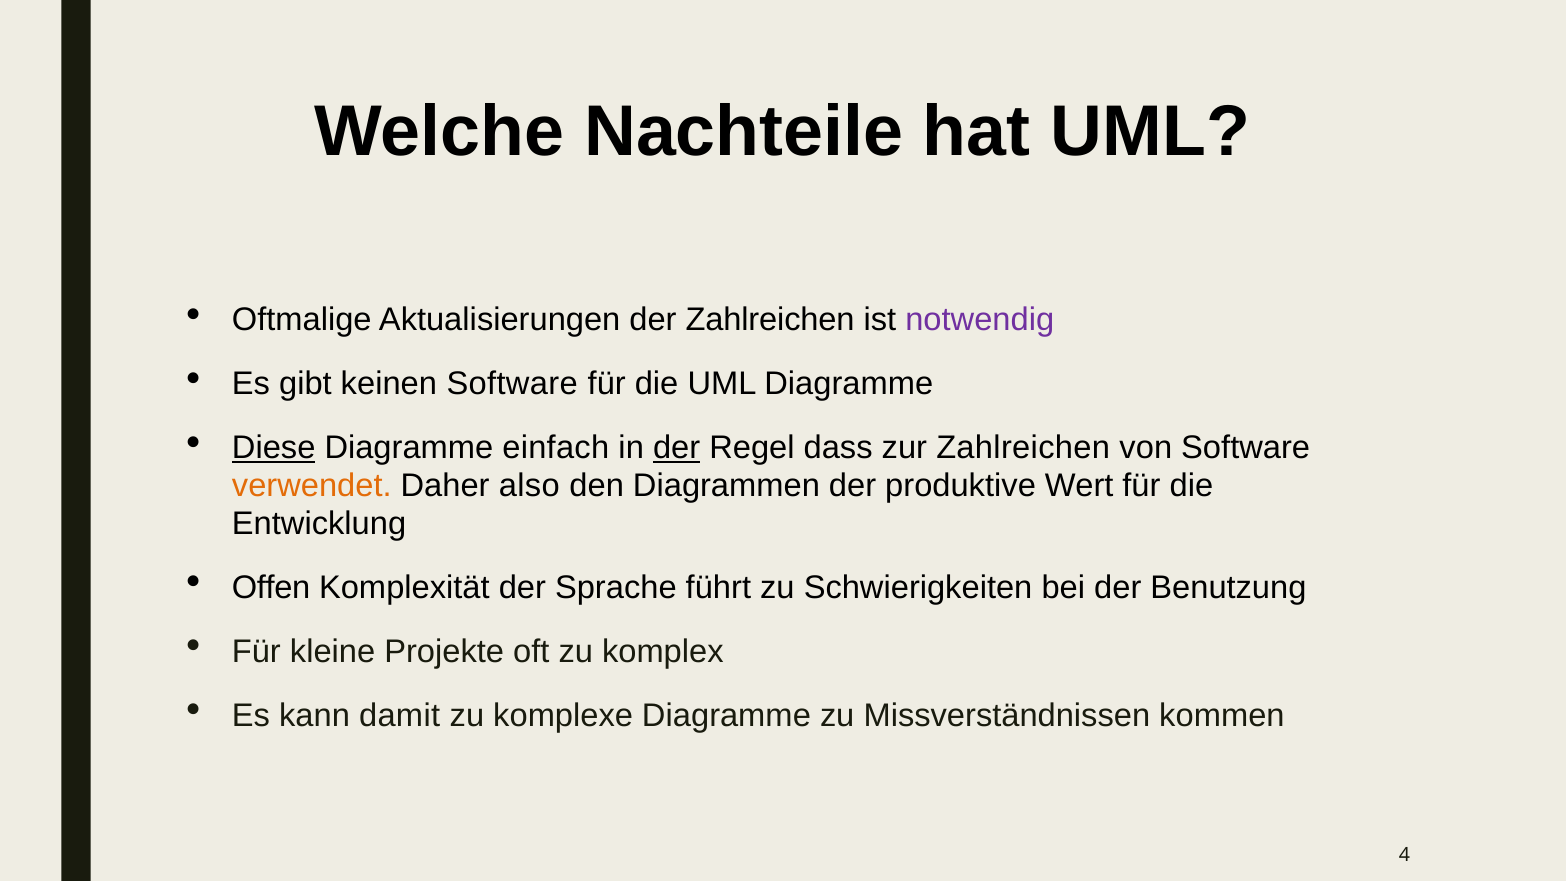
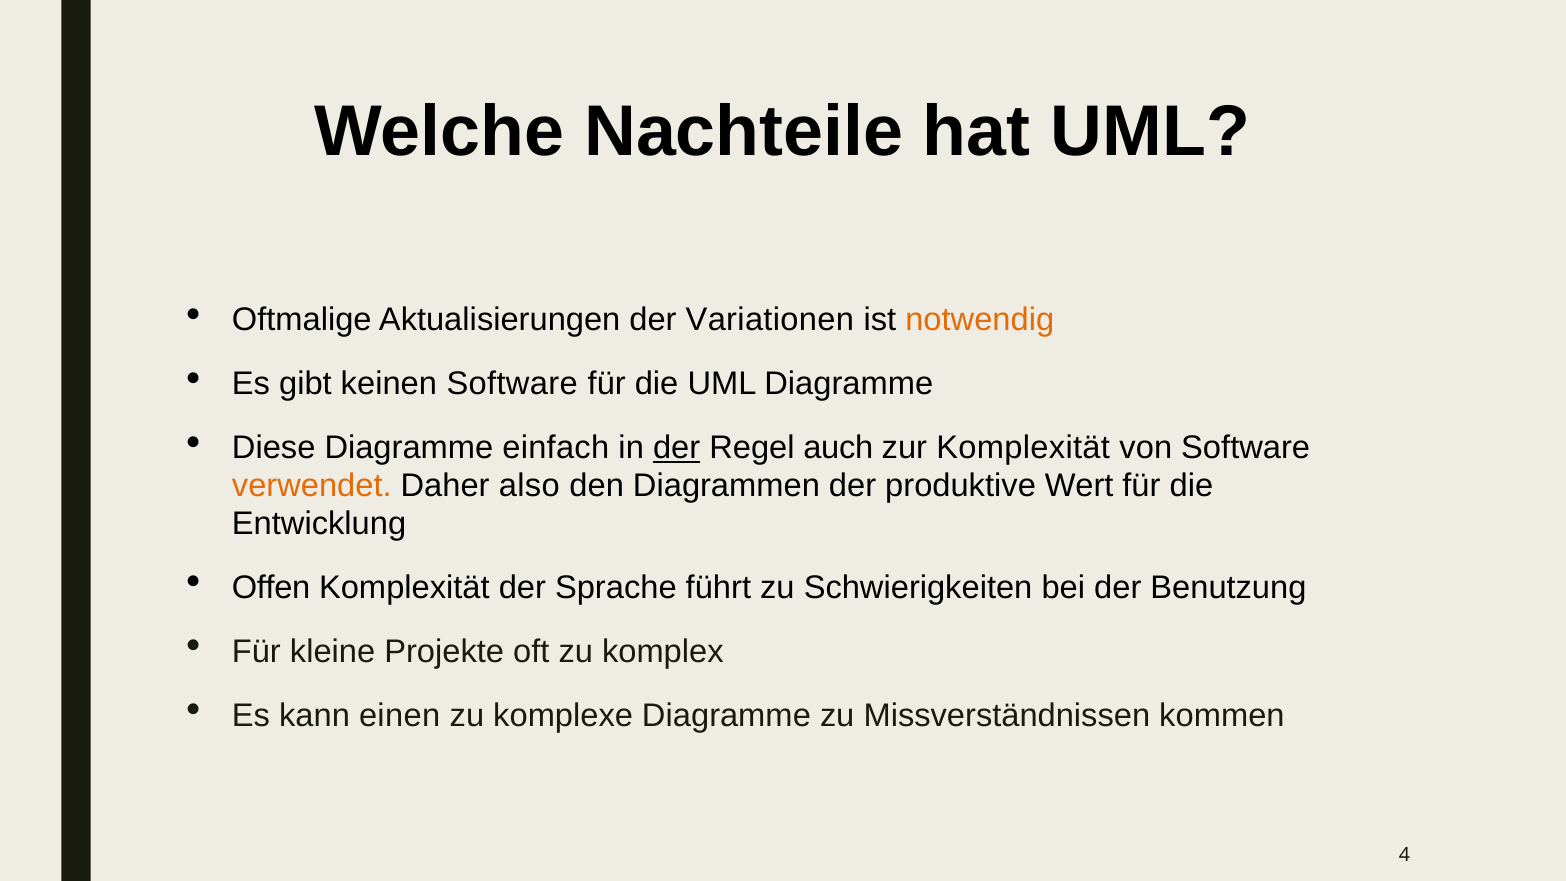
der Zahlreichen: Zahlreichen -> Variationen
notwendig colour: purple -> orange
Diese underline: present -> none
dass: dass -> auch
zur Zahlreichen: Zahlreichen -> Komplexität
damit: damit -> einen
